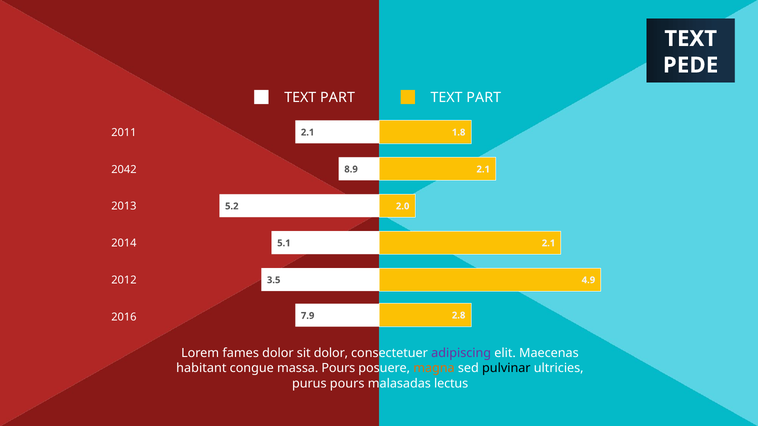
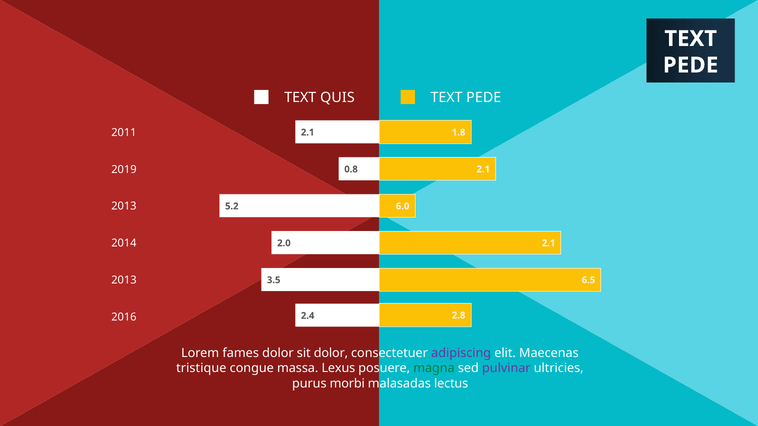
PART at (337, 98): PART -> QUIS
PART at (484, 98): PART -> PEDE
2042: 2042 -> 2019
8.9: 8.9 -> 0.8
2.0: 2.0 -> 6.0
5.1: 5.1 -> 2.0
2012 at (124, 280): 2012 -> 2013
4.9: 4.9 -> 6.5
7.9: 7.9 -> 2.4
habitant: habitant -> tristique
massa Pours: Pours -> Lexus
magna colour: orange -> green
pulvinar colour: black -> purple
purus pours: pours -> morbi
